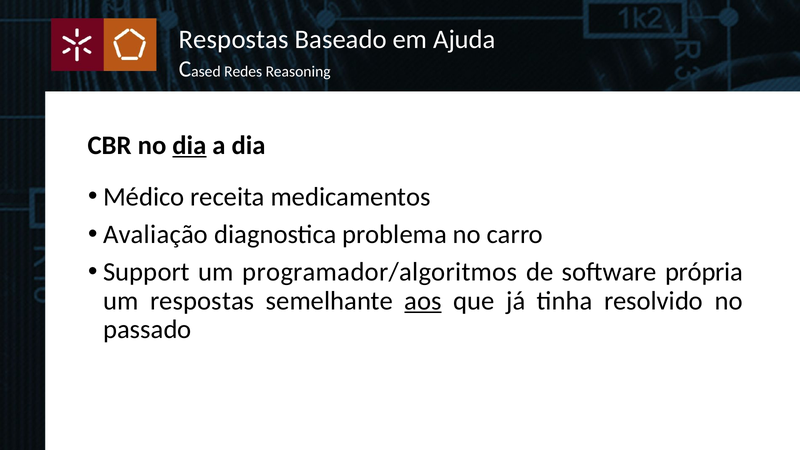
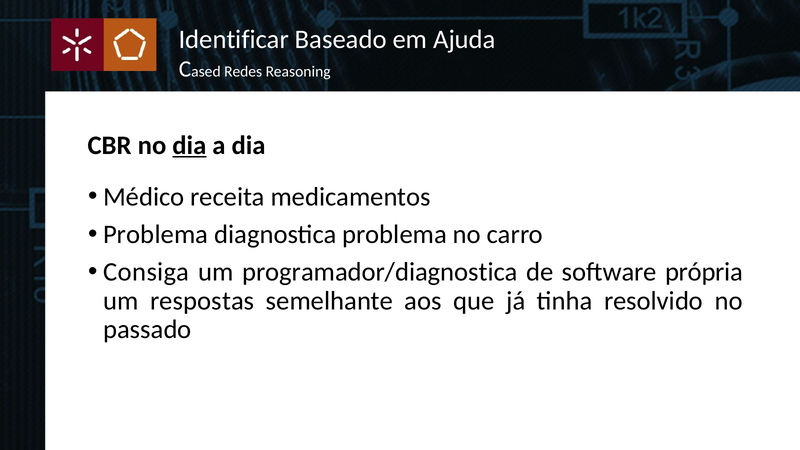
Respostas at (234, 39): Respostas -> Identificar
Avaliação at (156, 234): Avaliação -> Problema
Support: Support -> Consiga
programador/algoritmos: programador/algoritmos -> programador/diagnostica
aos underline: present -> none
